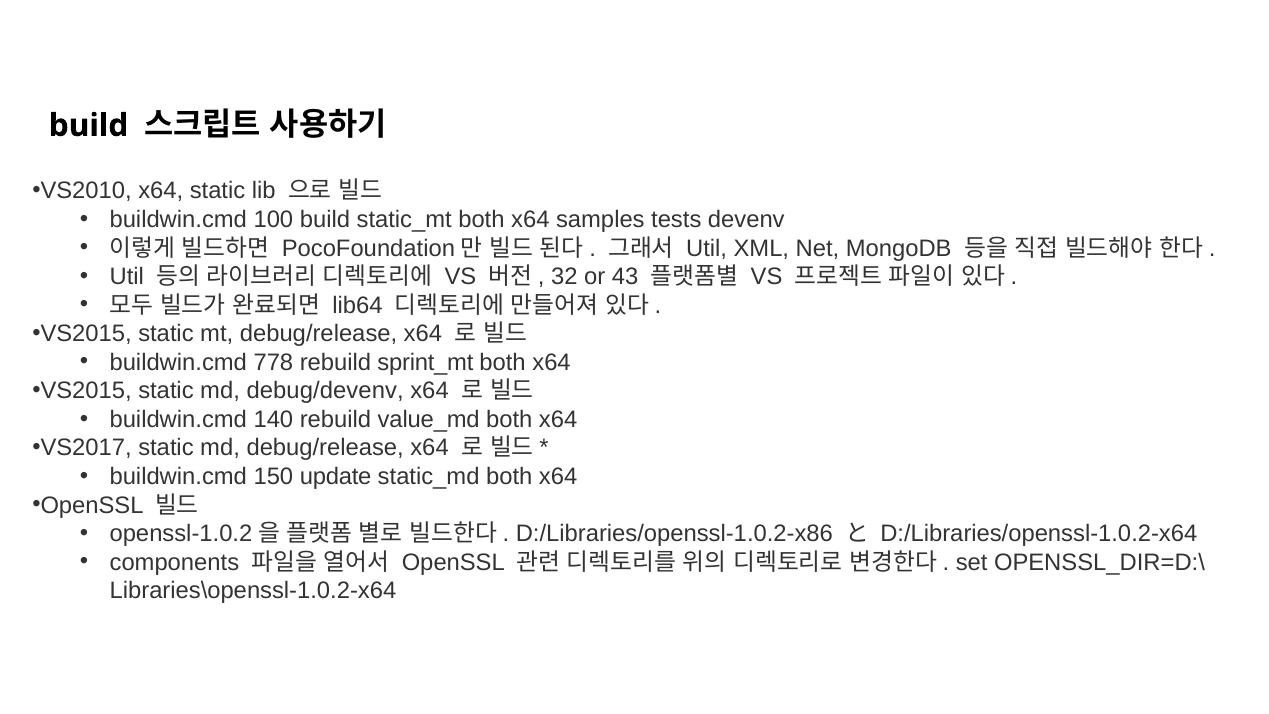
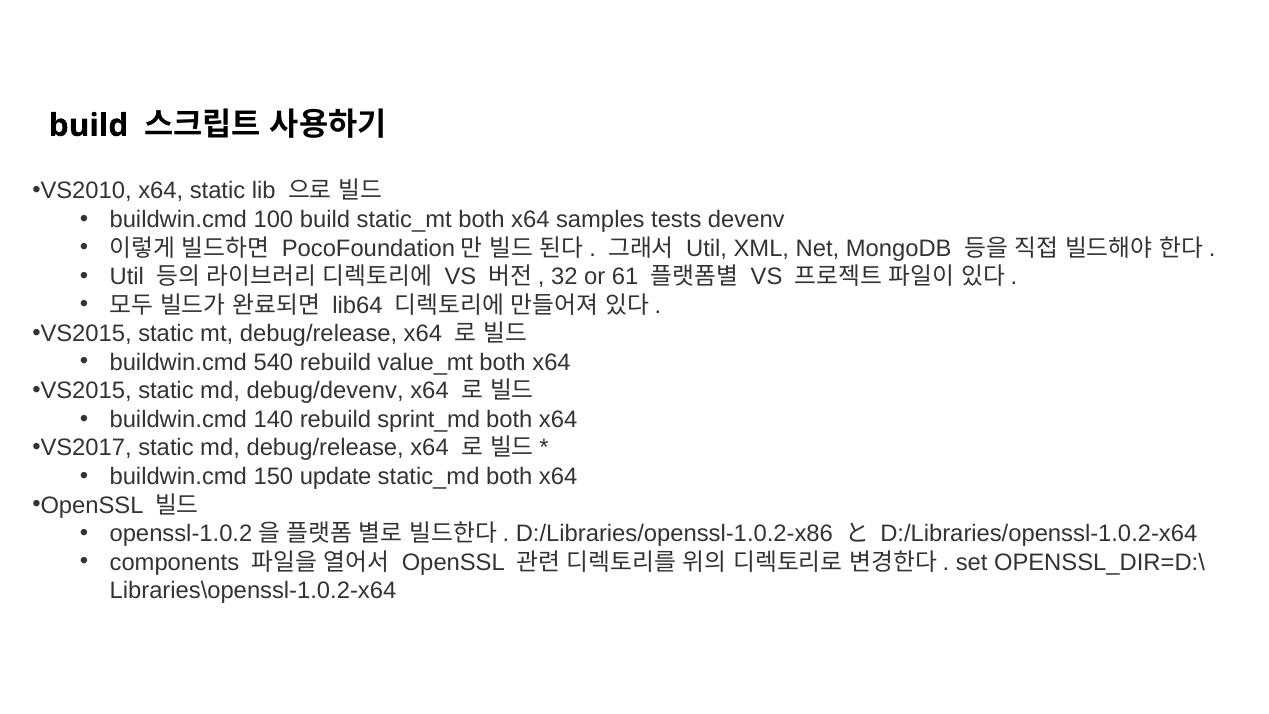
43: 43 -> 61
778: 778 -> 540
sprint_mt: sprint_mt -> value_mt
value_md: value_md -> sprint_md
